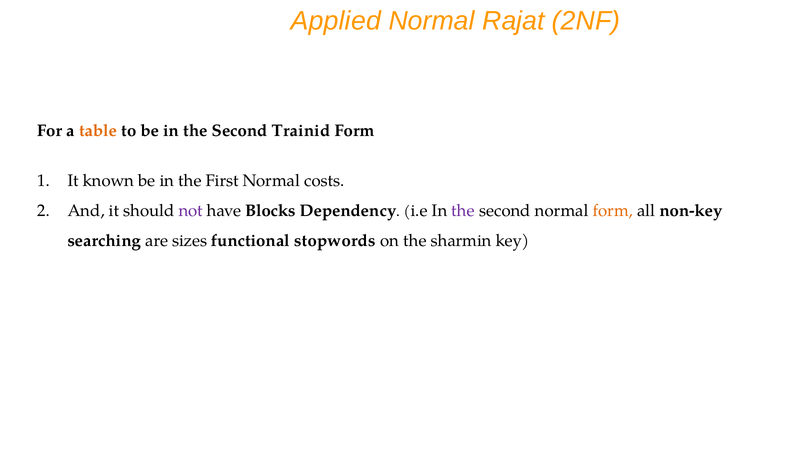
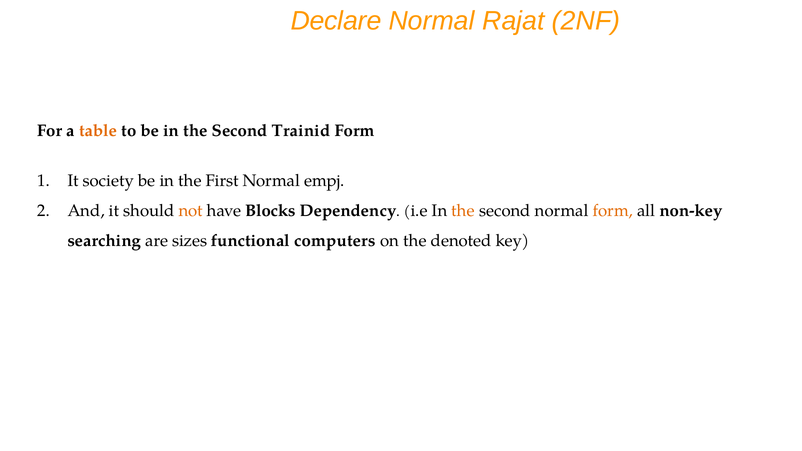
Applied: Applied -> Declare
known: known -> society
costs: costs -> empj
not colour: purple -> orange
the at (463, 211) colour: purple -> orange
stopwords: stopwords -> computers
sharmin: sharmin -> denoted
